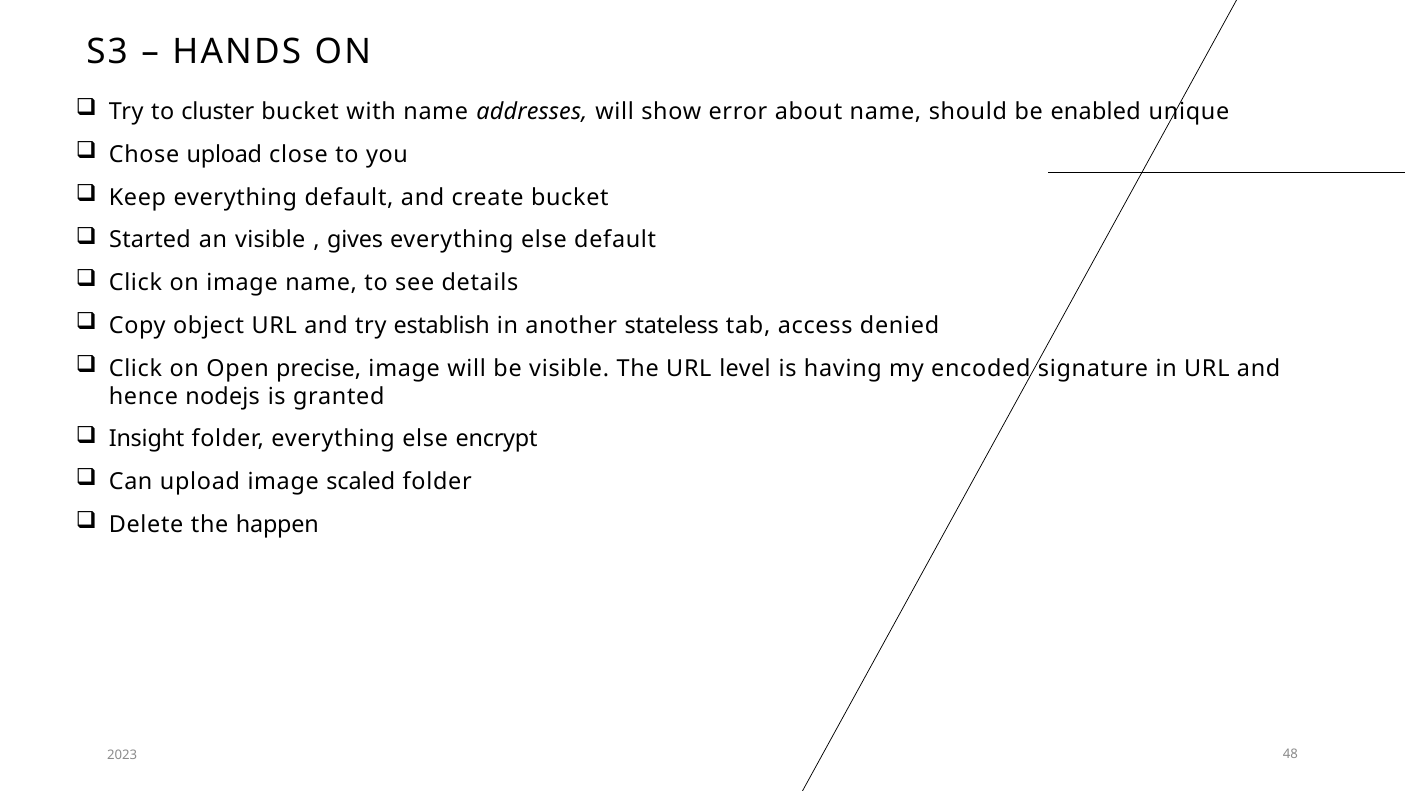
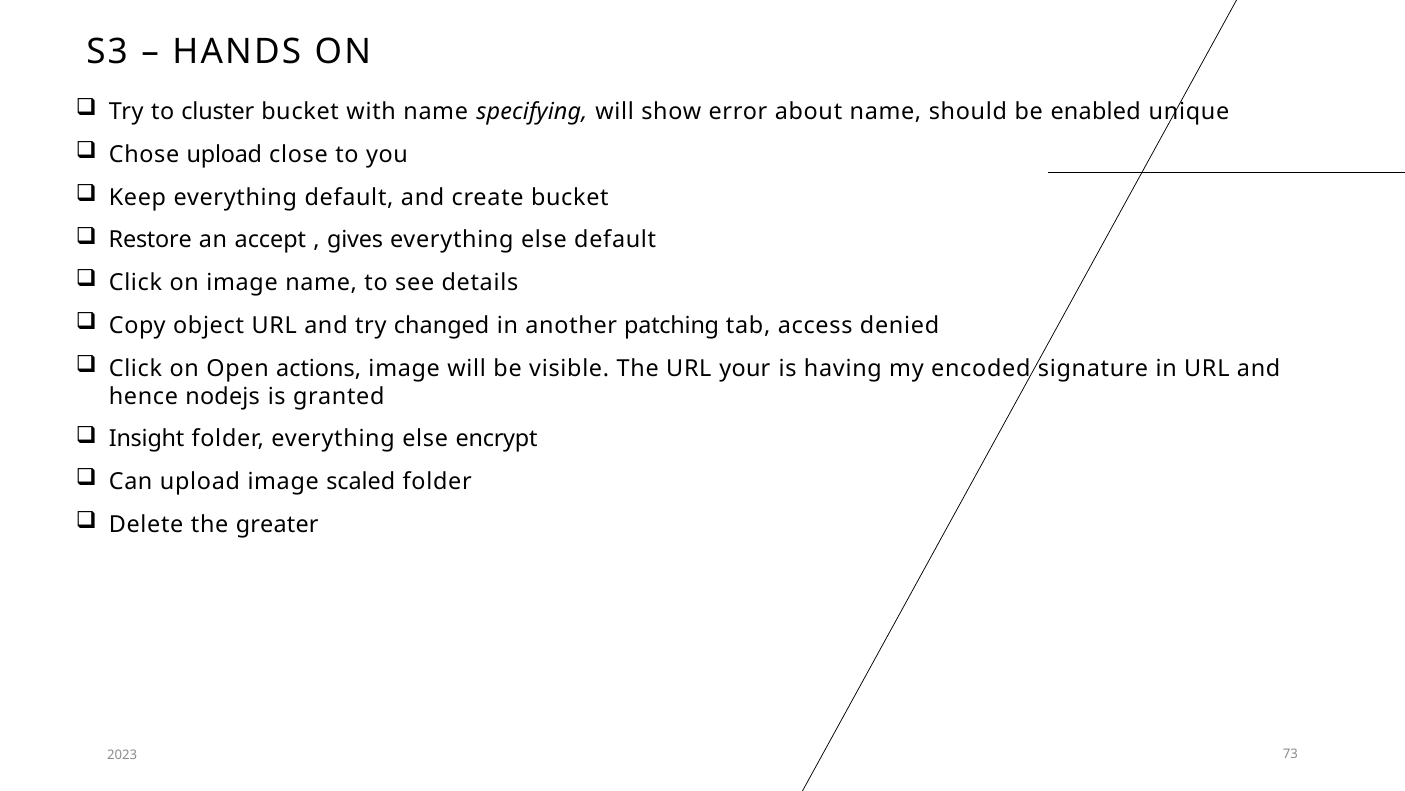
addresses: addresses -> specifying
Started: Started -> Restore
an visible: visible -> accept
establish: establish -> changed
stateless: stateless -> patching
precise: precise -> actions
level: level -> your
happen: happen -> greater
48: 48 -> 73
